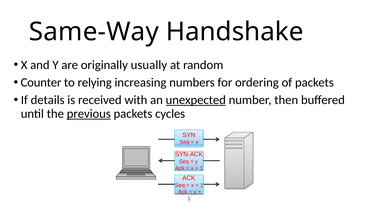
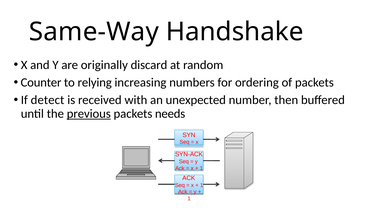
usually: usually -> discard
details: details -> detect
unexpected underline: present -> none
cycles: cycles -> needs
